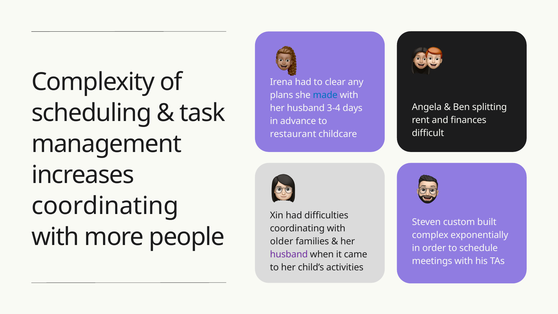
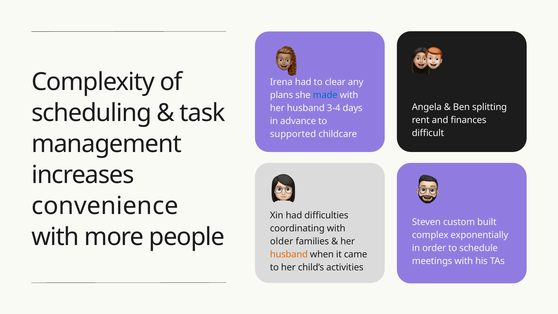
restaurant: restaurant -> supported
coordinating at (105, 206): coordinating -> convenience
husband at (289, 254) colour: purple -> orange
